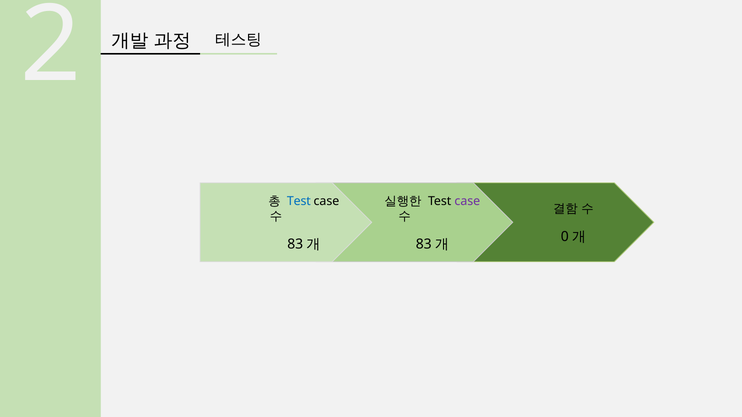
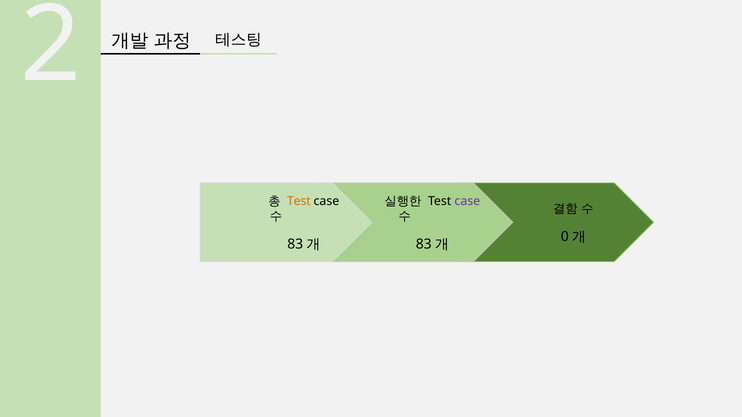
Test at (299, 202) colour: blue -> orange
